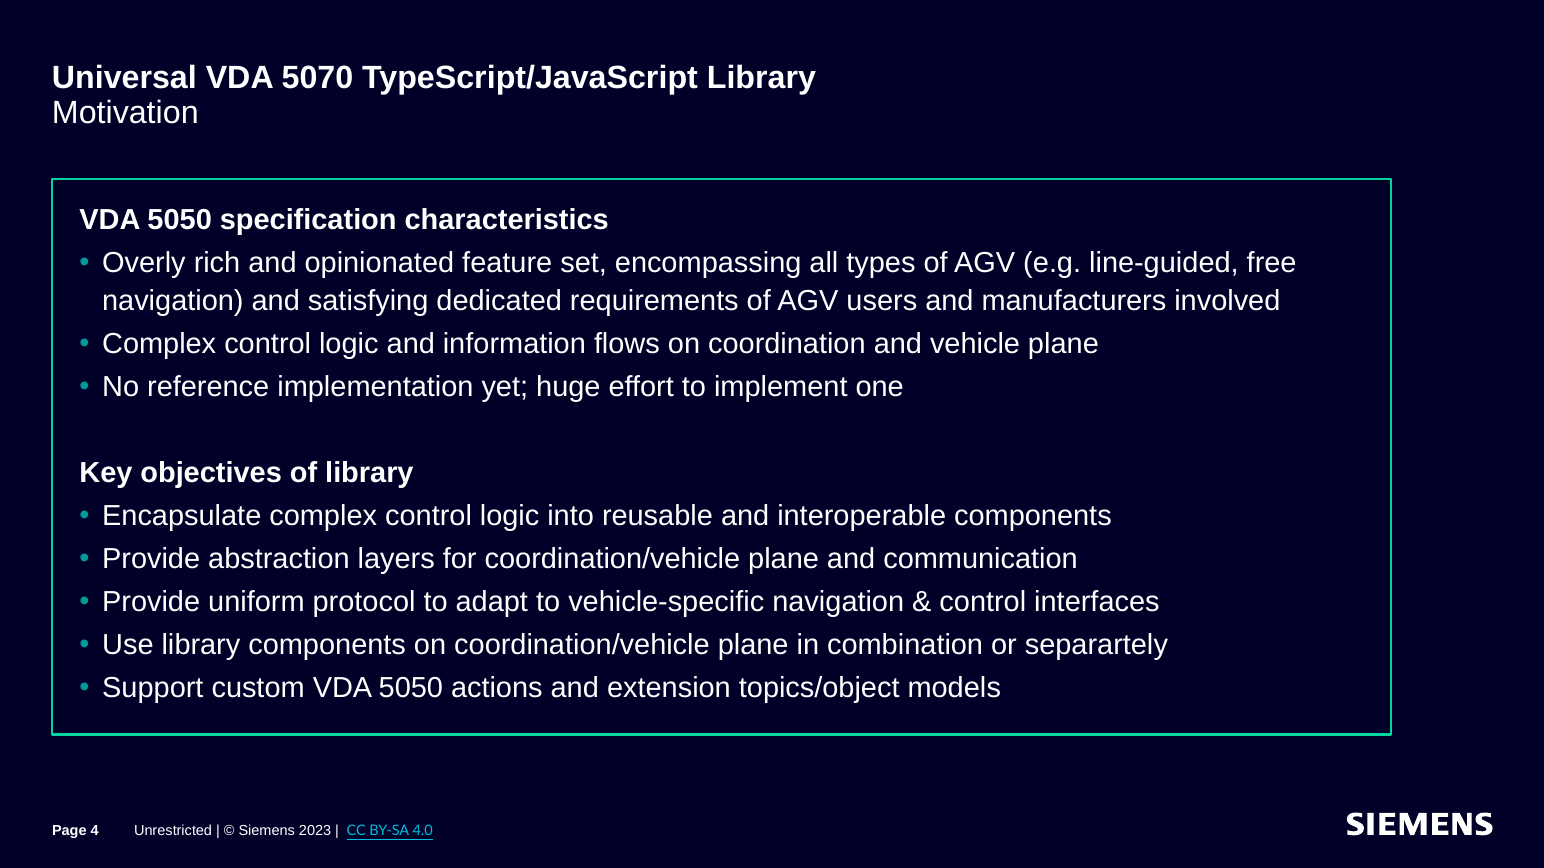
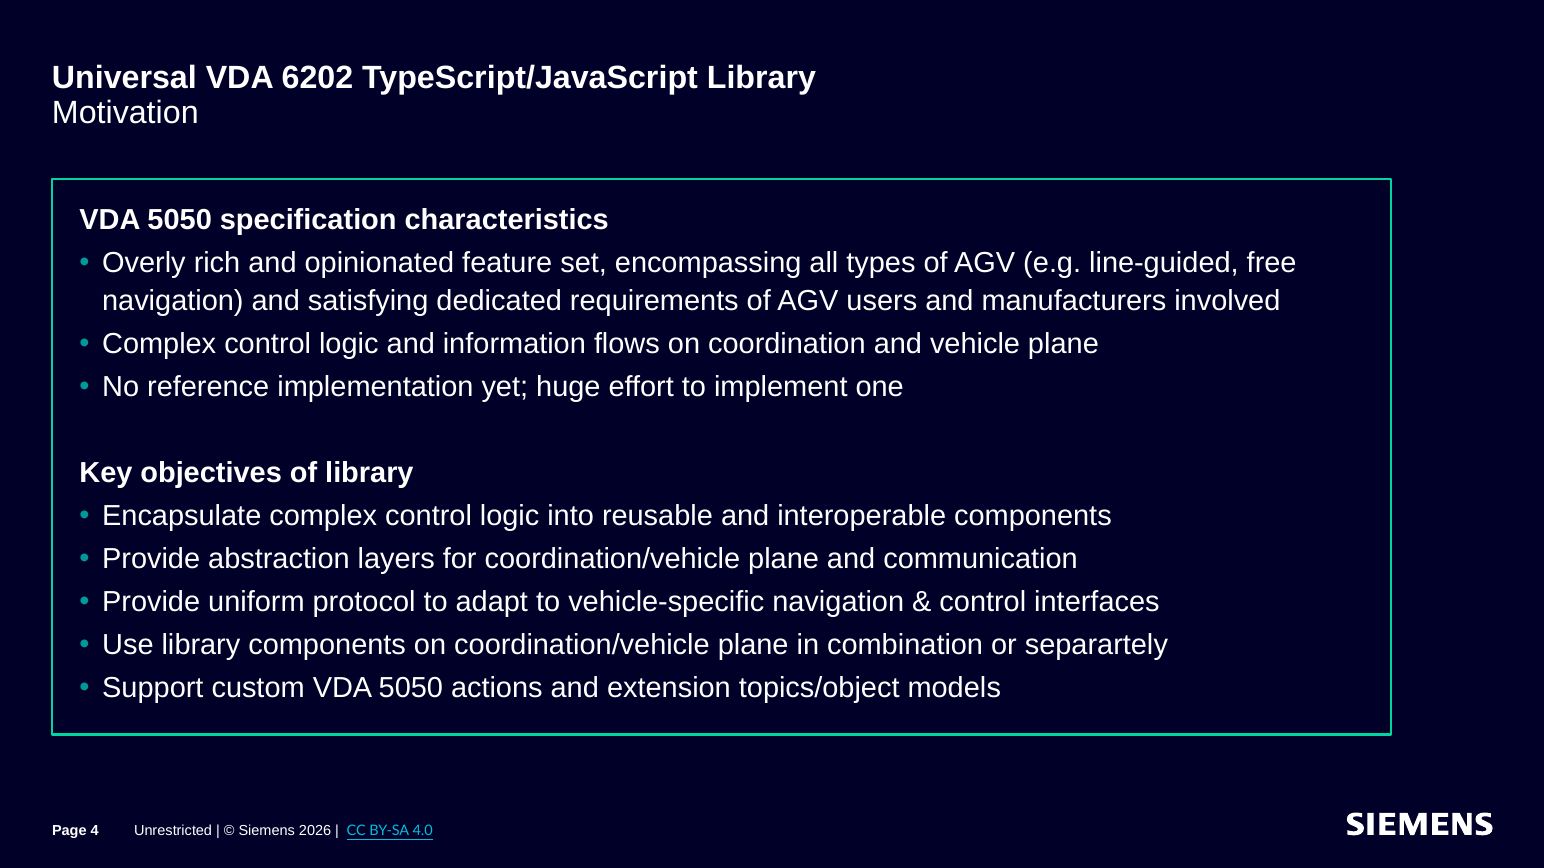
5070: 5070 -> 6202
2023: 2023 -> 2026
